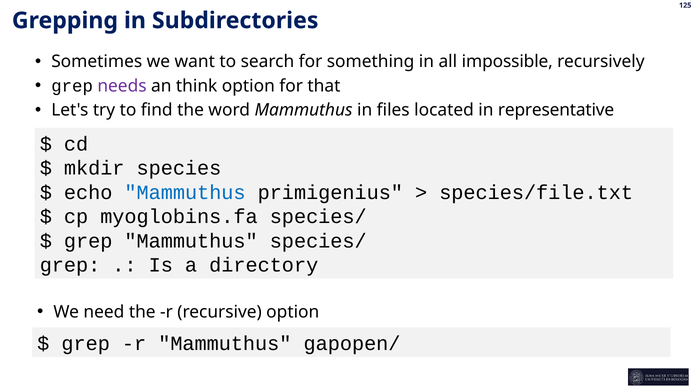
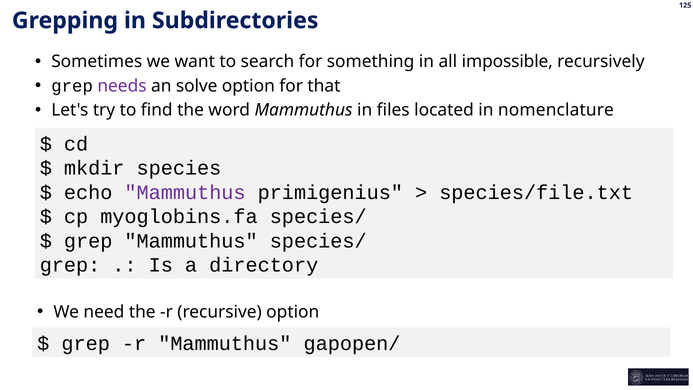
think: think -> solve
representative: representative -> nomenclature
Mammuthus at (185, 192) colour: blue -> purple
